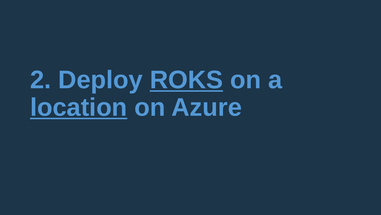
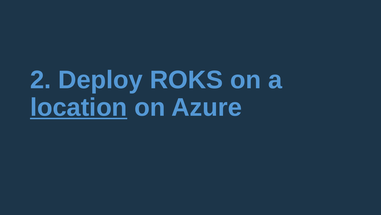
ROKS underline: present -> none
